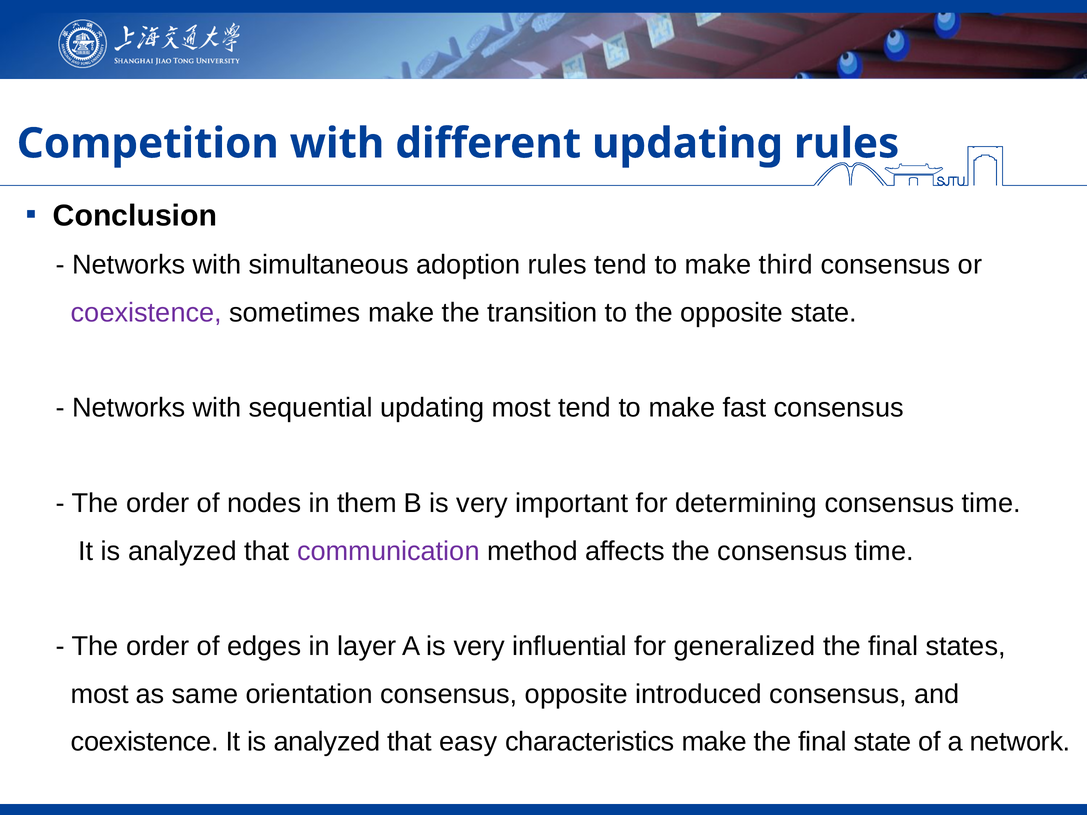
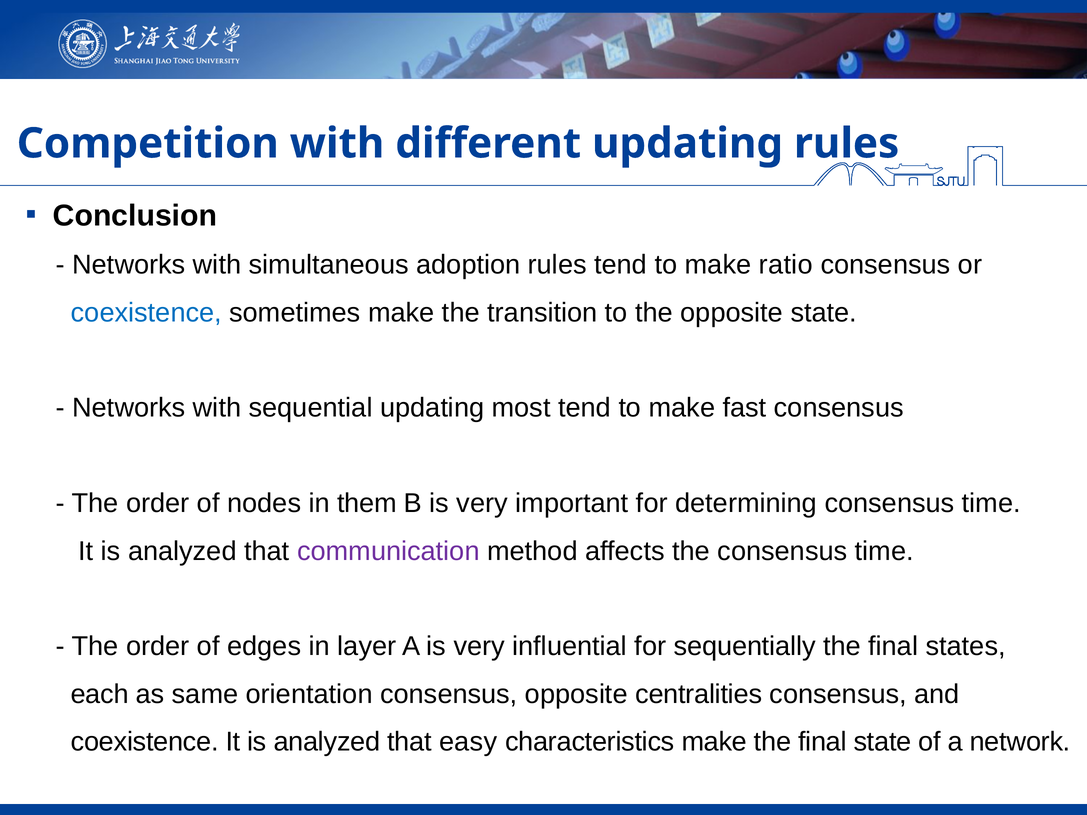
third: third -> ratio
coexistence at (146, 313) colour: purple -> blue
generalized: generalized -> sequentially
most at (100, 694): most -> each
introduced: introduced -> centralities
